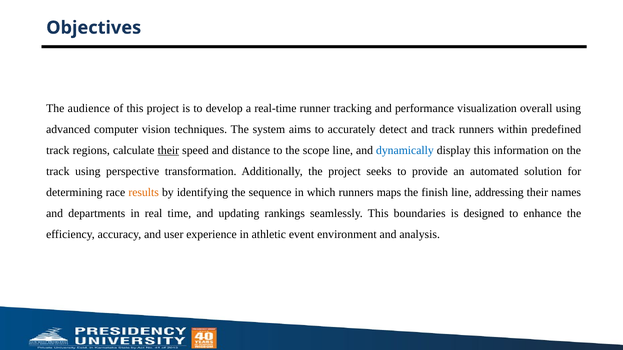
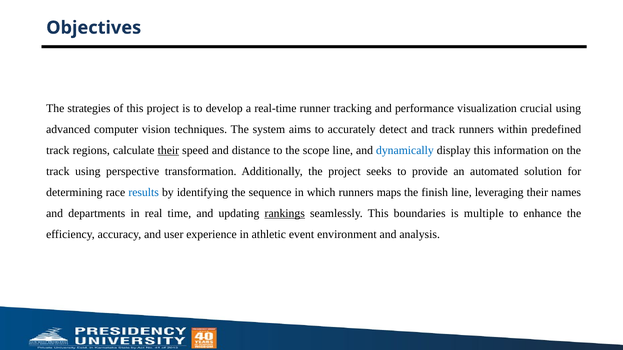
audience: audience -> strategies
overall: overall -> crucial
results colour: orange -> blue
addressing: addressing -> leveraging
rankings underline: none -> present
designed: designed -> multiple
